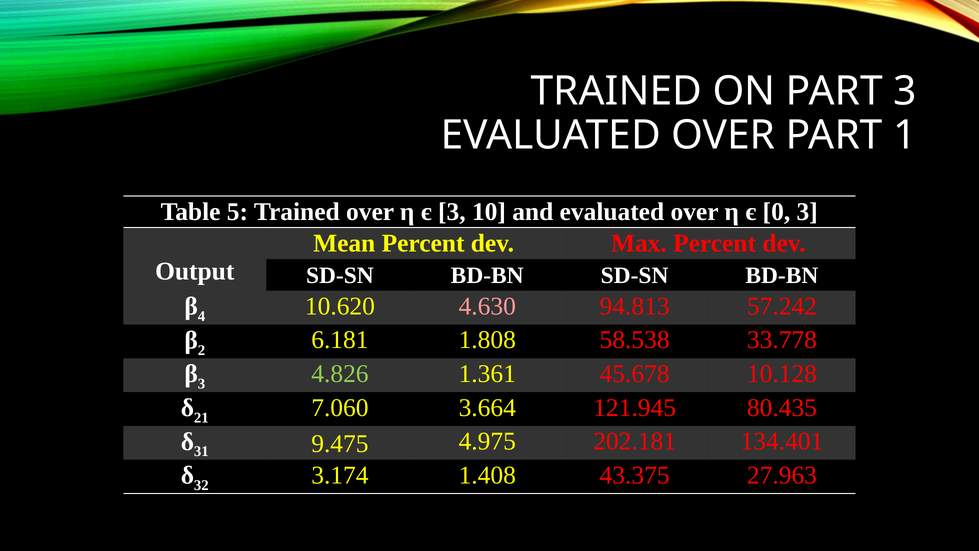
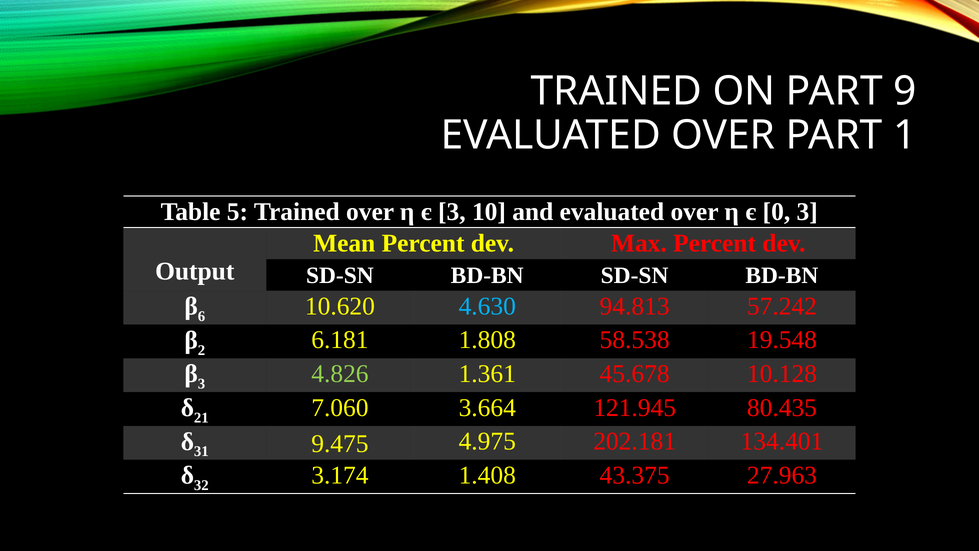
PART 3: 3 -> 9
4: 4 -> 6
4.630 colour: pink -> light blue
33.778: 33.778 -> 19.548
